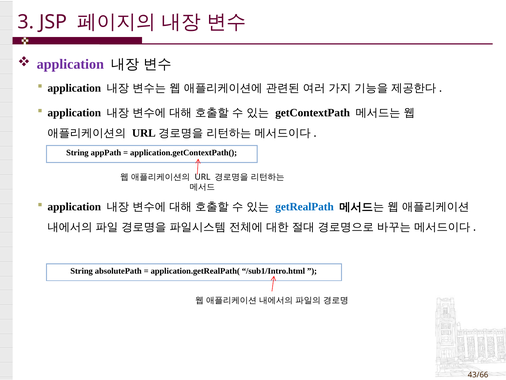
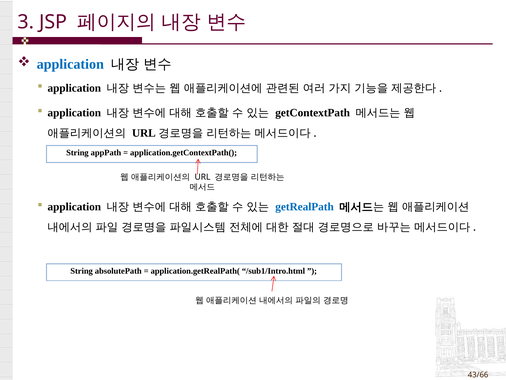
application at (70, 64) colour: purple -> blue
